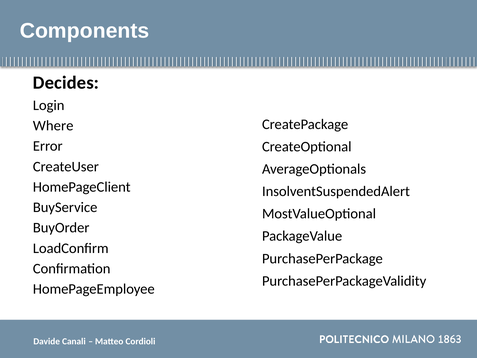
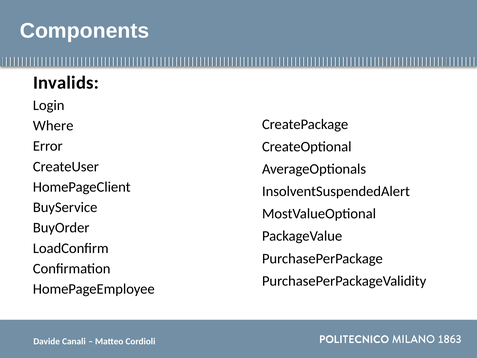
Decides: Decides -> Invalids
